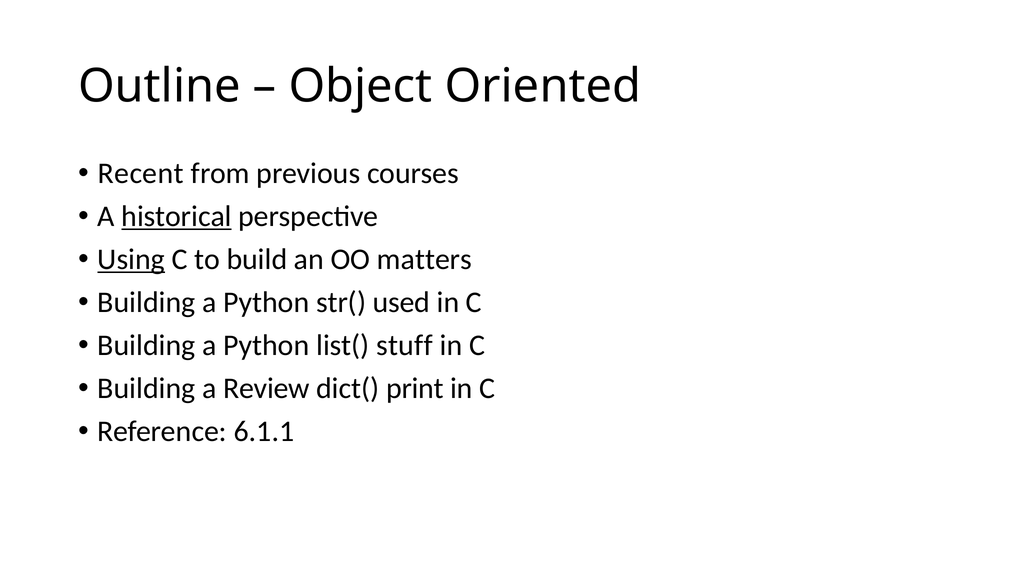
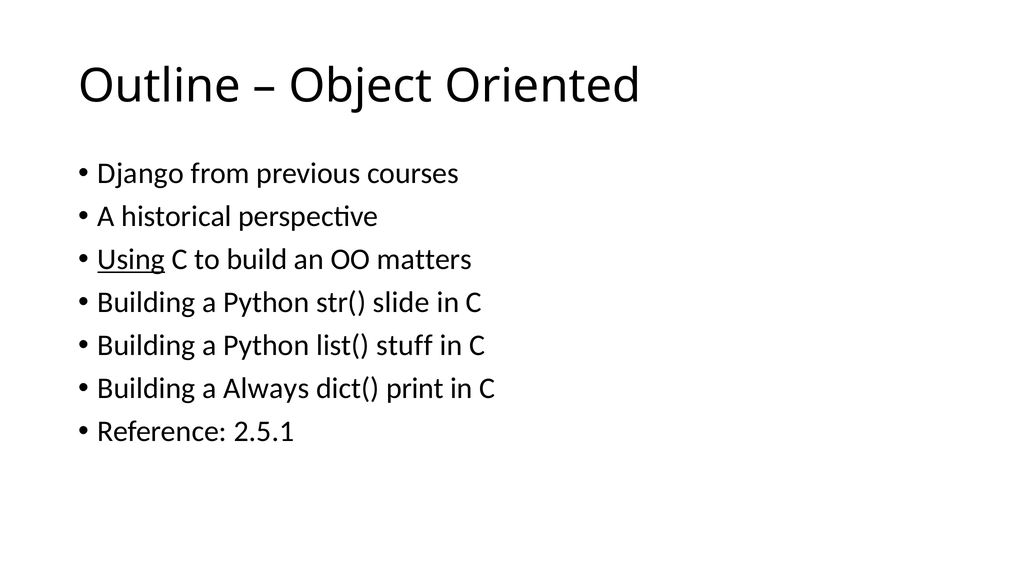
Recent: Recent -> Django
historical underline: present -> none
used: used -> slide
Review: Review -> Always
6.1.1: 6.1.1 -> 2.5.1
